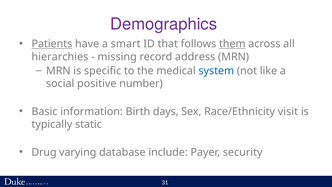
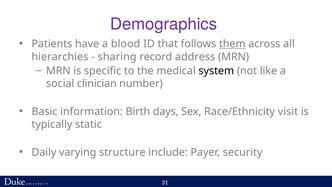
Patients underline: present -> none
smart: smart -> blood
missing: missing -> sharing
system colour: blue -> black
positive: positive -> clinician
Drug: Drug -> Daily
database: database -> structure
